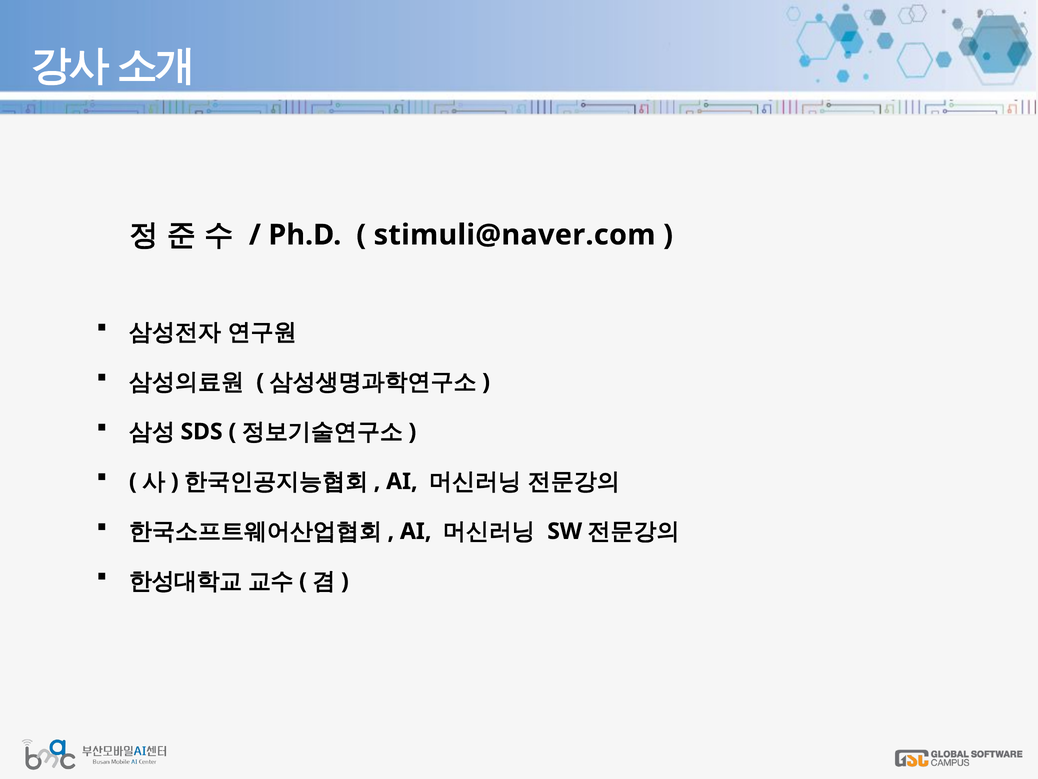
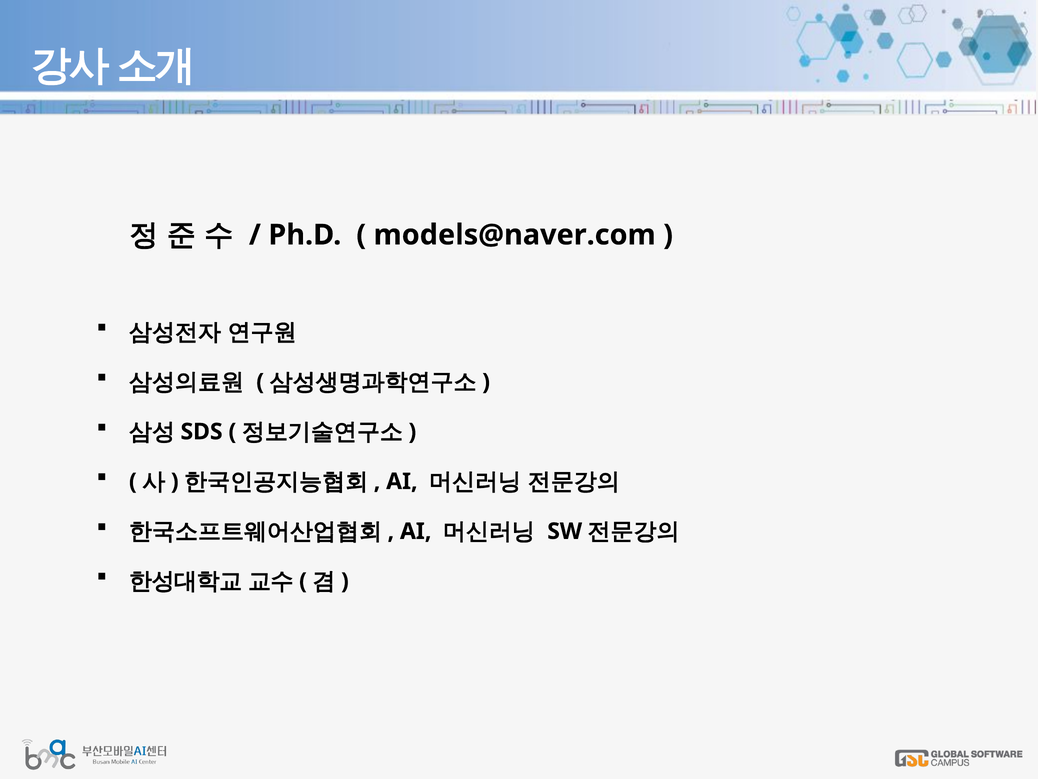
stimuli@naver.com: stimuli@naver.com -> models@naver.com
